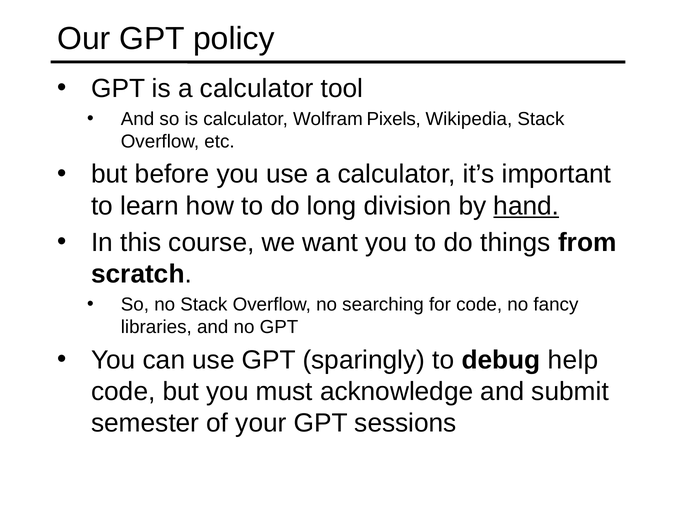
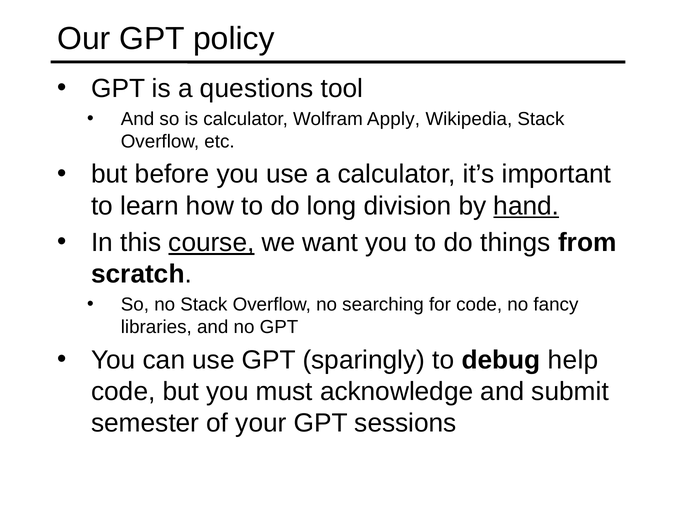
is a calculator: calculator -> questions
Pixels: Pixels -> Apply
course underline: none -> present
